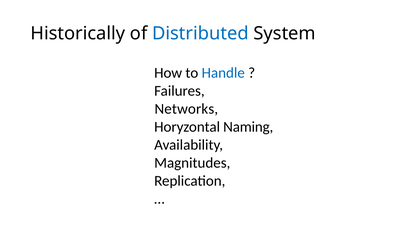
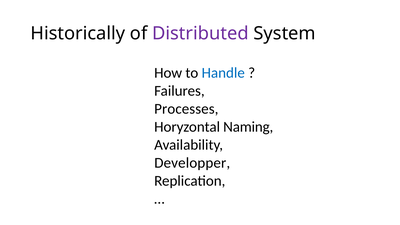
Distributed colour: blue -> purple
Networks: Networks -> Processes
Magnitudes: Magnitudes -> Developper
